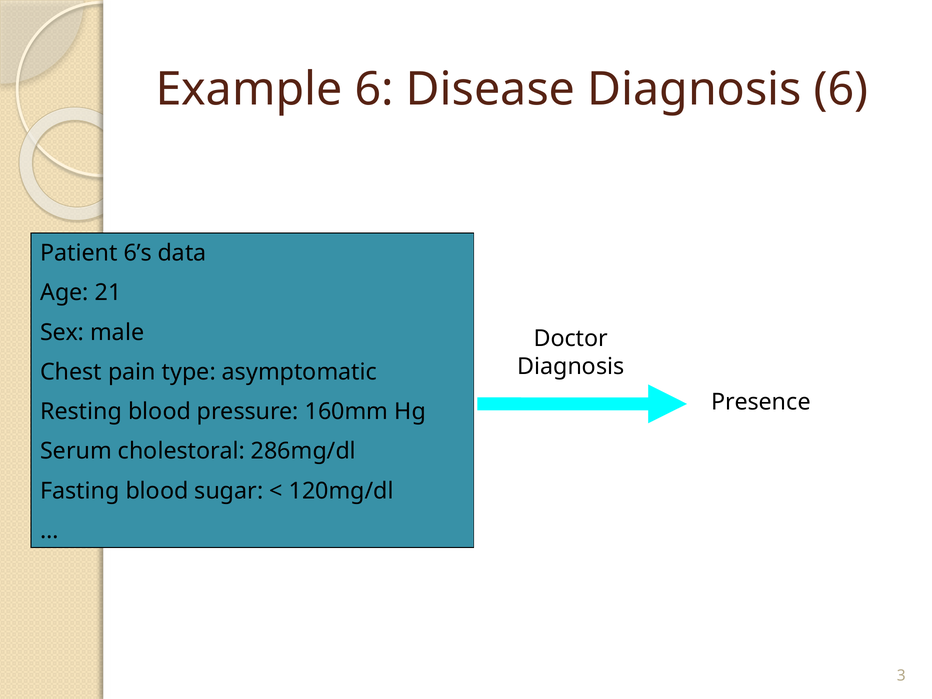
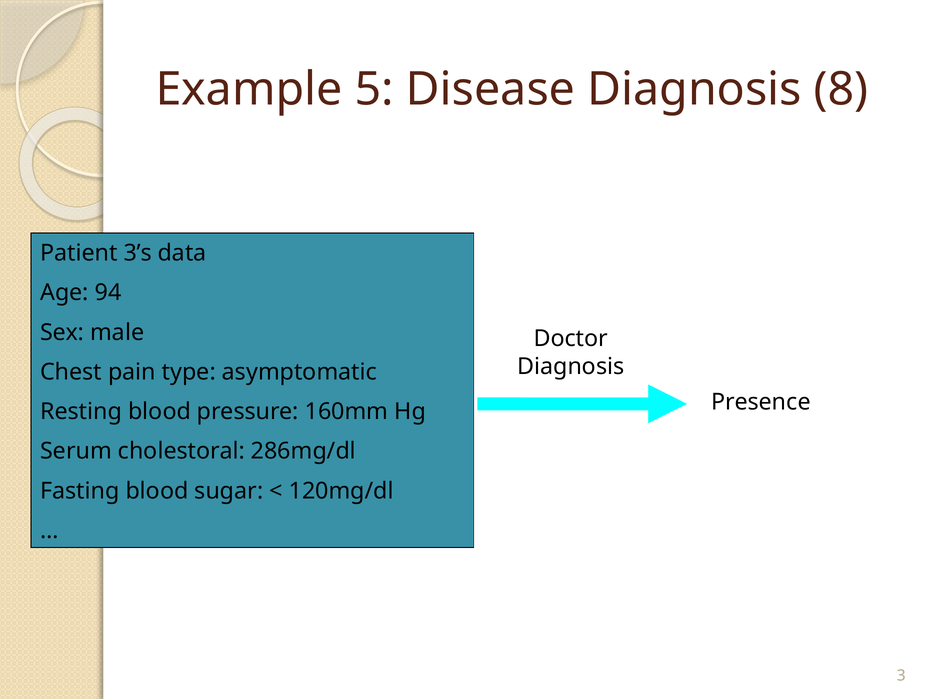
Example 6: 6 -> 5
Diagnosis 6: 6 -> 8
6’s: 6’s -> 3’s
21: 21 -> 94
